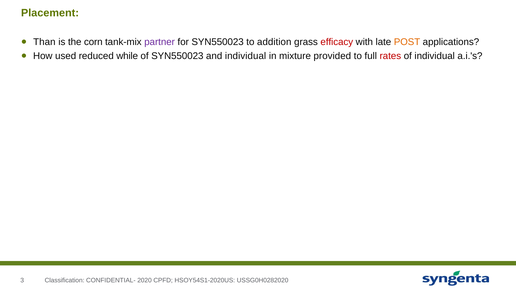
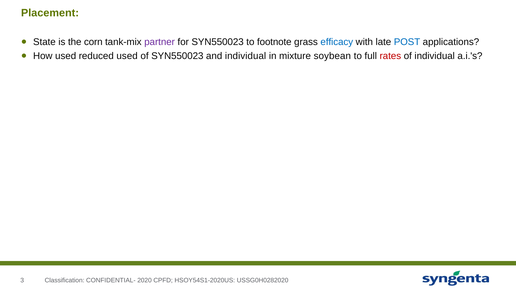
Than: Than -> State
addition: addition -> footnote
efficacy colour: red -> blue
POST colour: orange -> blue
reduced while: while -> used
provided: provided -> soybean
